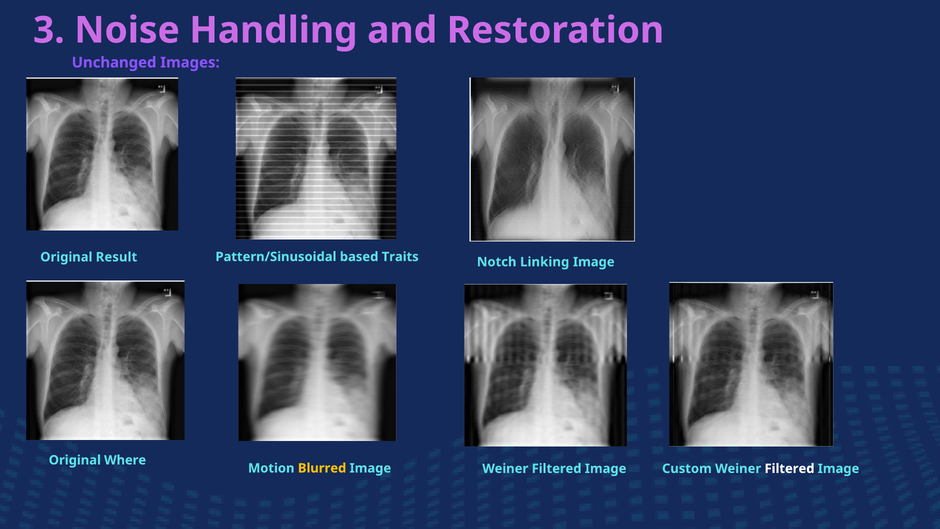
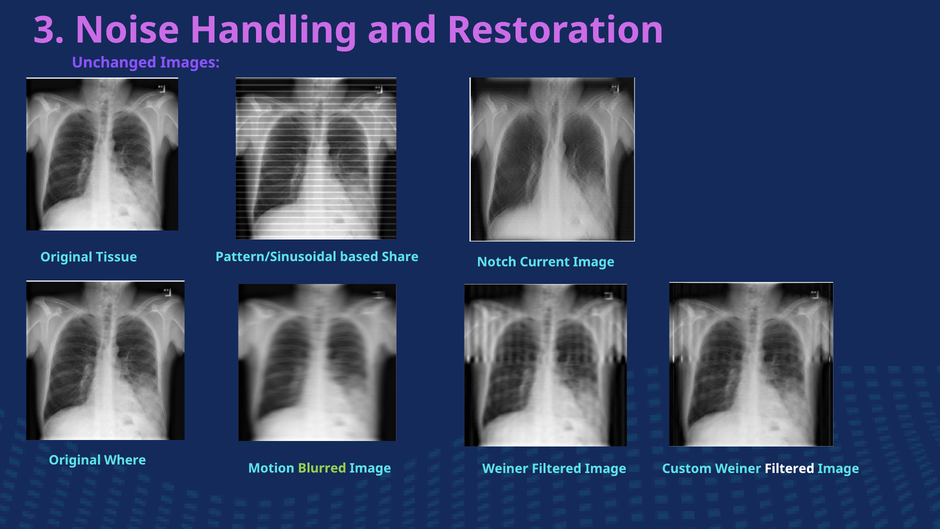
Result: Result -> Tissue
Traits: Traits -> Share
Linking: Linking -> Current
Blurred colour: yellow -> light green
